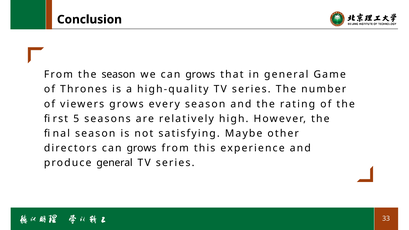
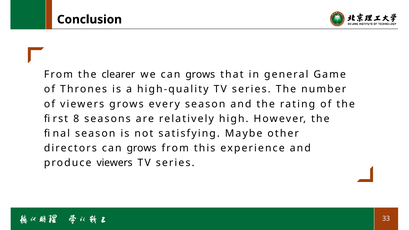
the season: season -> clearer
5: 5 -> 8
produce general: general -> viewers
